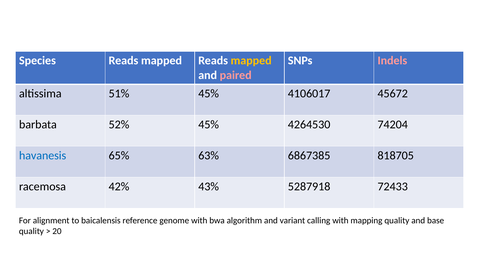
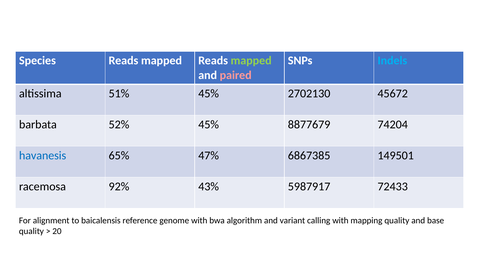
mapped at (251, 61) colour: yellow -> light green
Indels colour: pink -> light blue
4106017: 4106017 -> 2702130
4264530: 4264530 -> 8877679
63%: 63% -> 47%
818705: 818705 -> 149501
42%: 42% -> 92%
5287918: 5287918 -> 5987917
